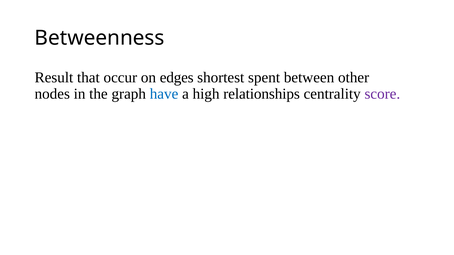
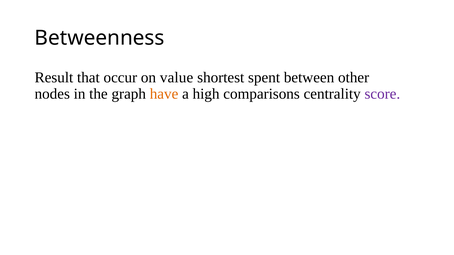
edges: edges -> value
have colour: blue -> orange
relationships: relationships -> comparisons
